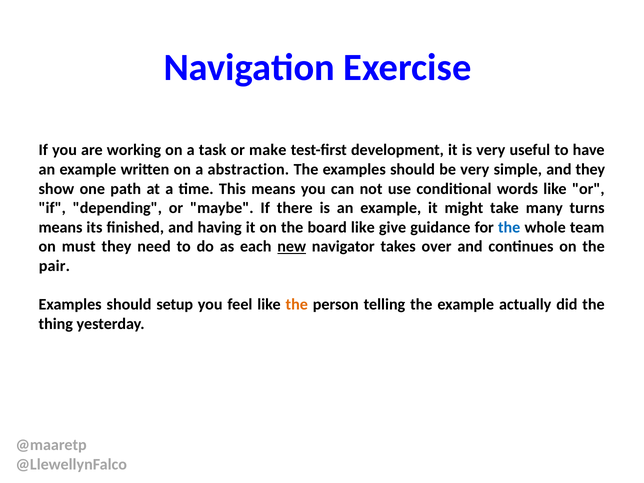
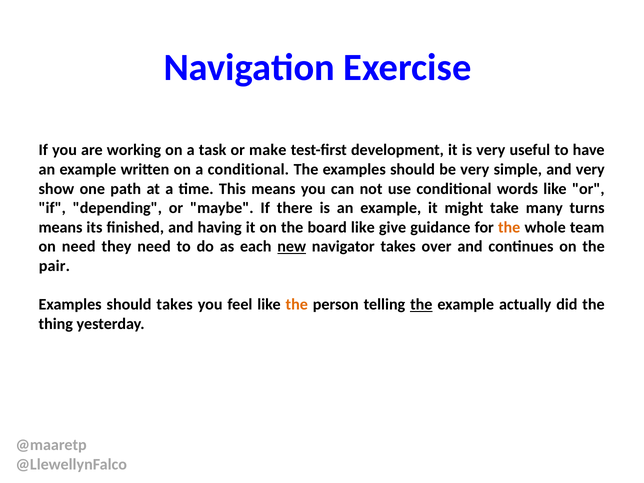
a abstraction: abstraction -> conditional
and they: they -> very
the at (509, 227) colour: blue -> orange
on must: must -> need
should setup: setup -> takes
the at (421, 305) underline: none -> present
